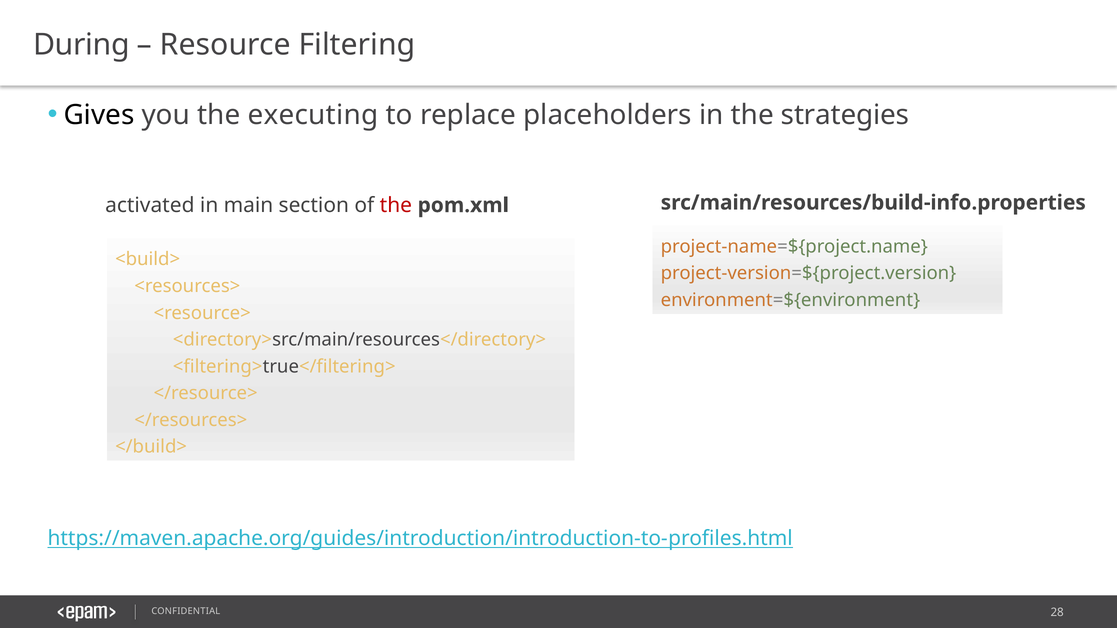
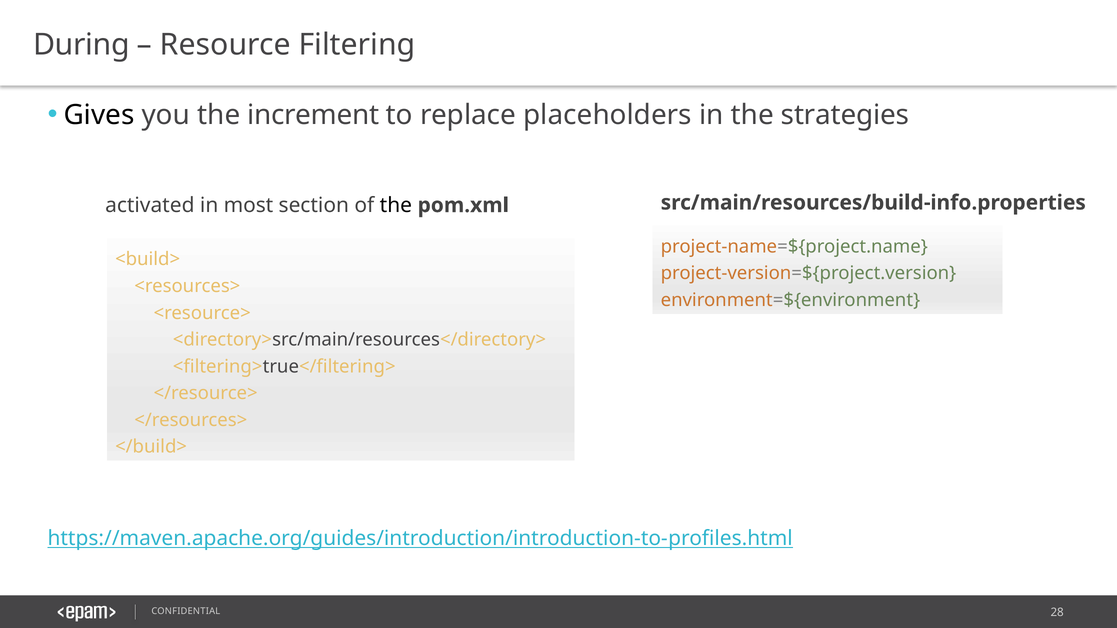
executing: executing -> increment
main: main -> most
the at (396, 205) colour: red -> black
